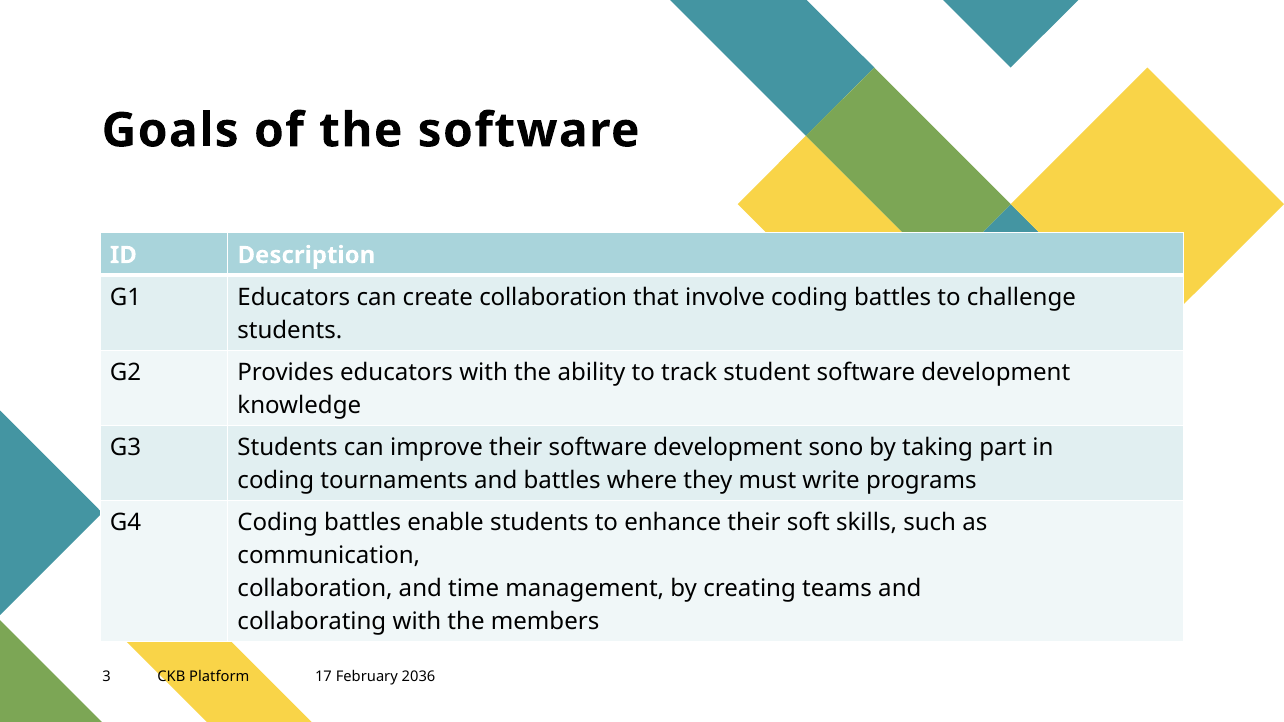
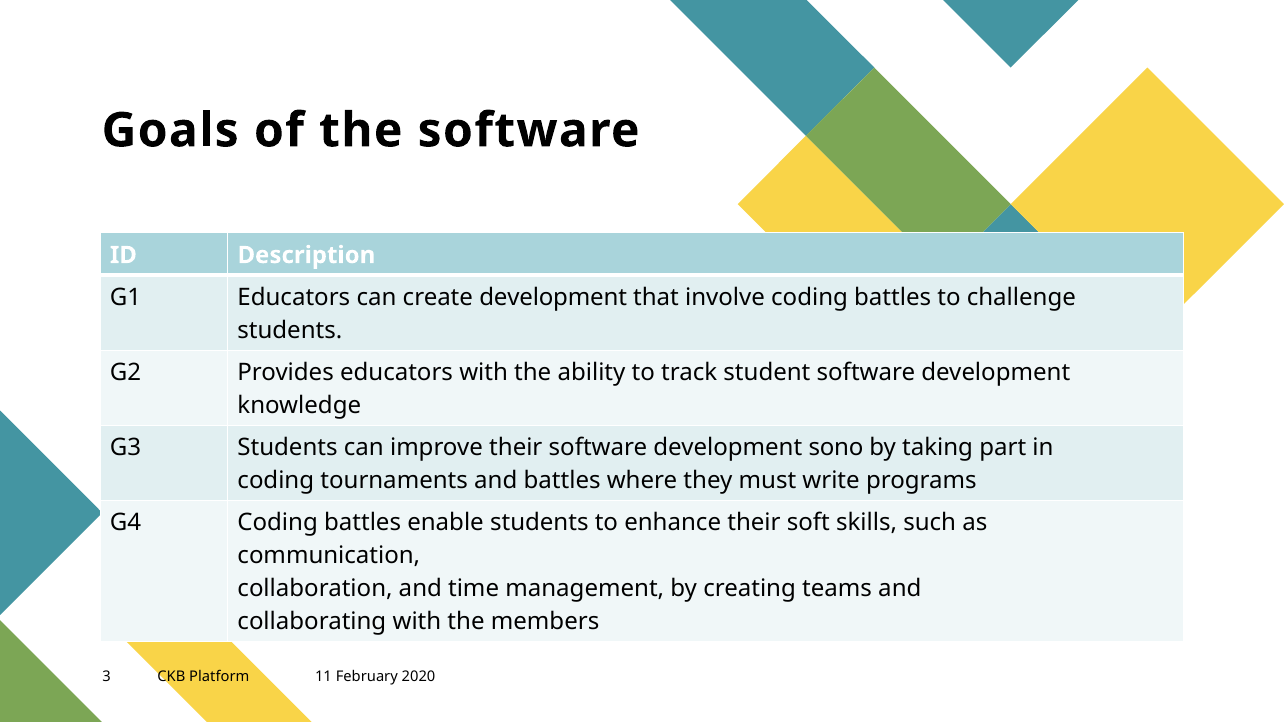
create collaboration: collaboration -> development
17: 17 -> 11
2036: 2036 -> 2020
